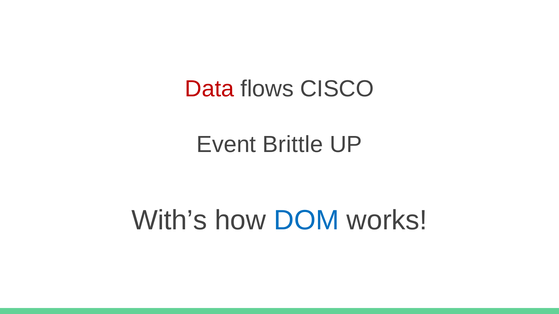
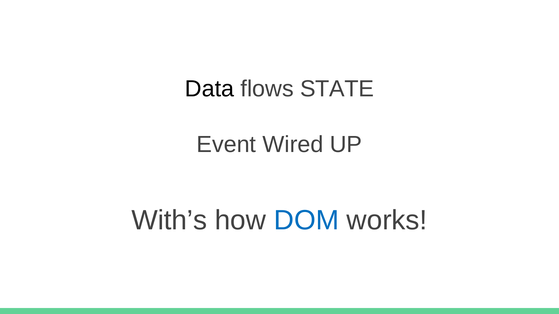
Data colour: red -> black
CISCO: CISCO -> STATE
Brittle: Brittle -> Wired
